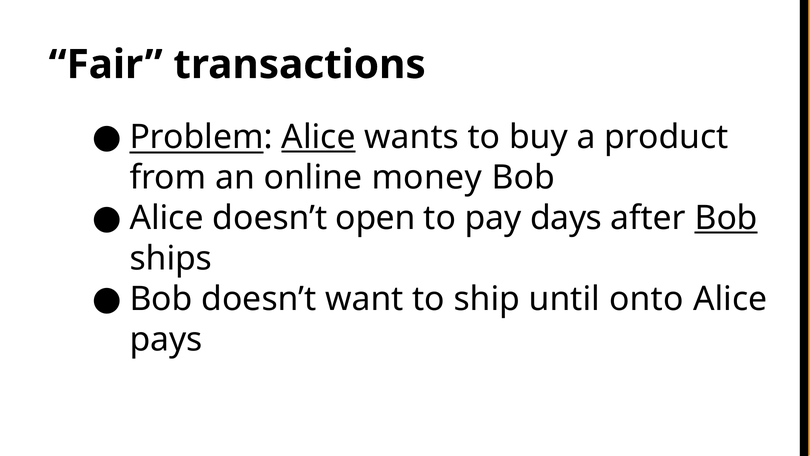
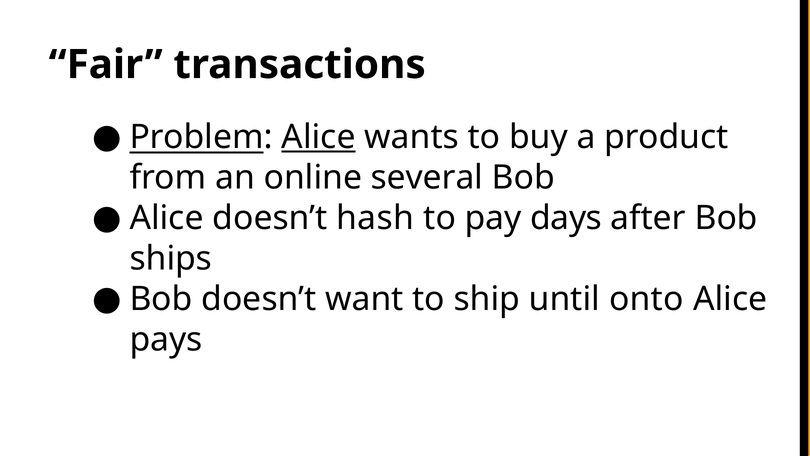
money: money -> several
open: open -> hash
Bob at (726, 218) underline: present -> none
